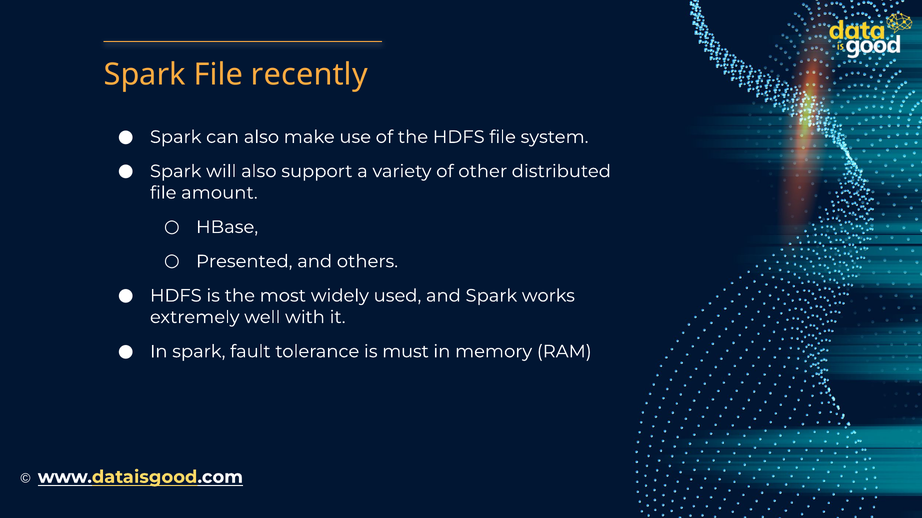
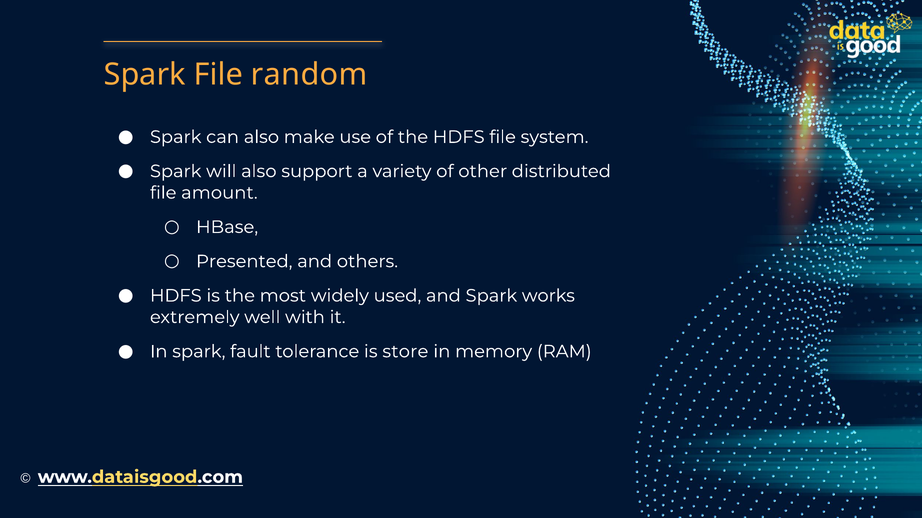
recently: recently -> random
must: must -> store
